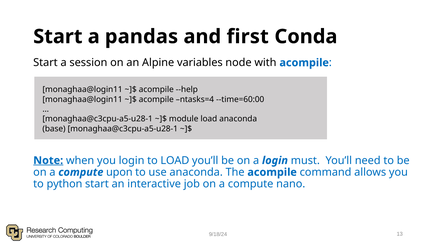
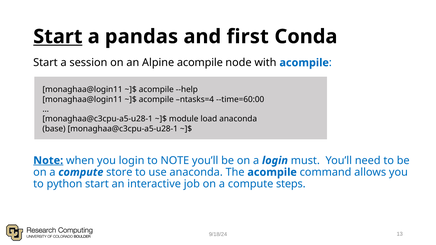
Start at (58, 37) underline: none -> present
Alpine variables: variables -> acompile
to LOAD: LOAD -> NOTE
upon: upon -> store
nano: nano -> steps
